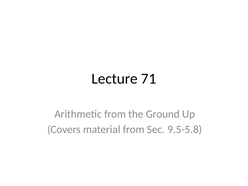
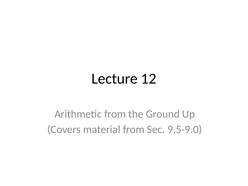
71: 71 -> 12
9.5-5.8: 9.5-5.8 -> 9.5-9.0
